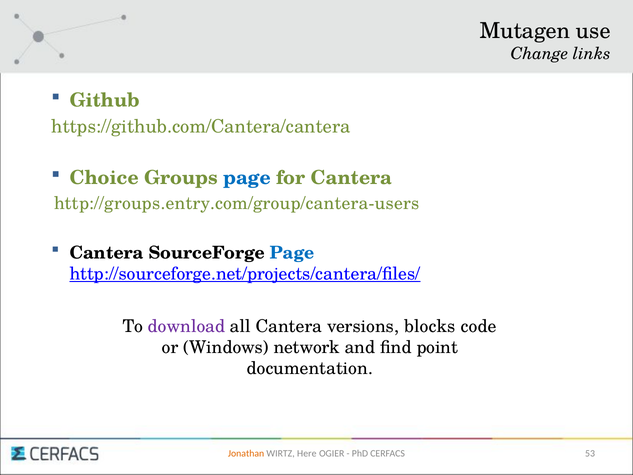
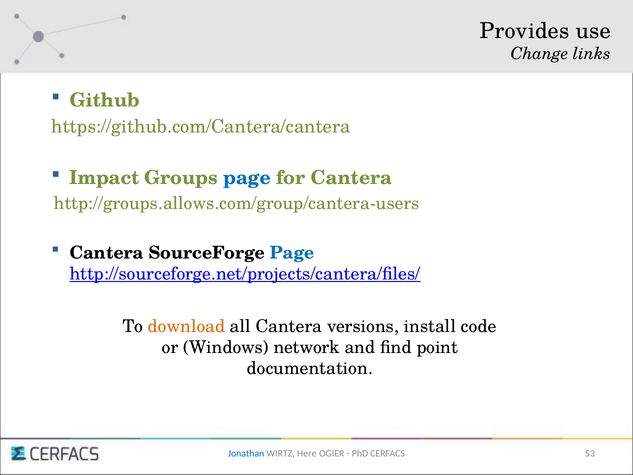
Mutagen: Mutagen -> Provides
Choice: Choice -> Impact
http://groups.entry.com/group/cantera-users: http://groups.entry.com/group/cantera-users -> http://groups.allows.com/group/cantera-users
download colour: purple -> orange
blocks: blocks -> install
Jonathan colour: orange -> blue
